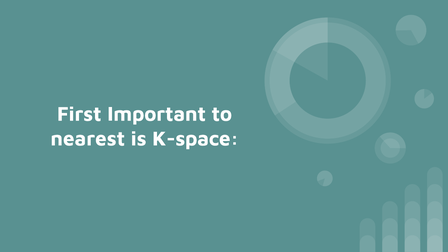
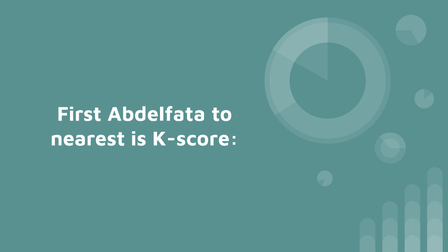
Important: Important -> Abdelfata
K-space: K-space -> K-score
